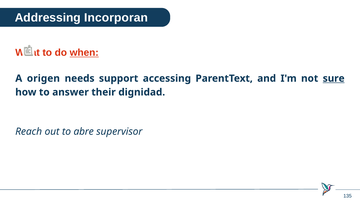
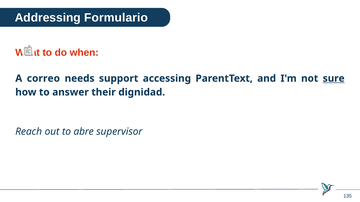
Incorporan: Incorporan -> Formulario
when underline: present -> none
origen: origen -> correo
